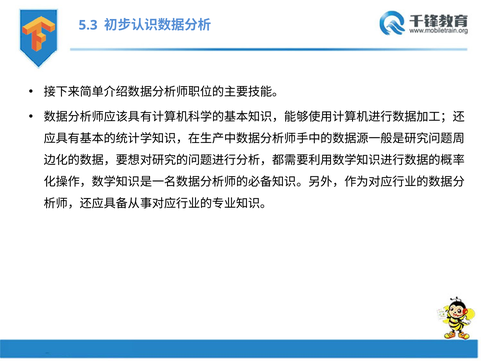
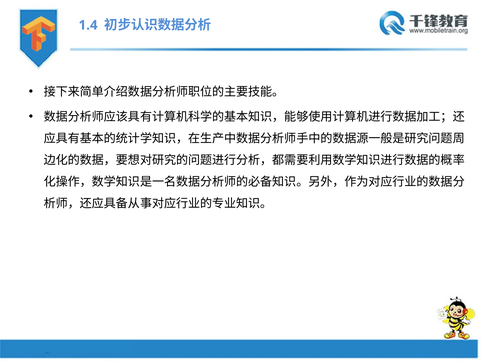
5.3: 5.3 -> 1.4
